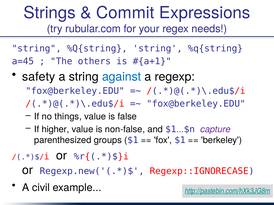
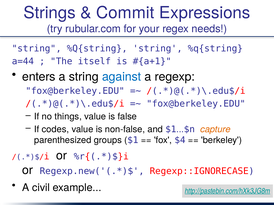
a=45: a=45 -> a=44
others: others -> itself
safety: safety -> enters
higher: higher -> codes
capture colour: purple -> orange
fox $1: $1 -> $4
